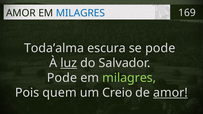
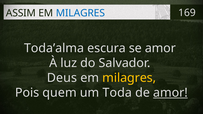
AMOR at (21, 13): AMOR -> ASSIM
se pode: pode -> amor
luz underline: present -> none
Pode at (62, 78): Pode -> Deus
milagres at (129, 78) colour: light green -> yellow
Creio: Creio -> Toda
